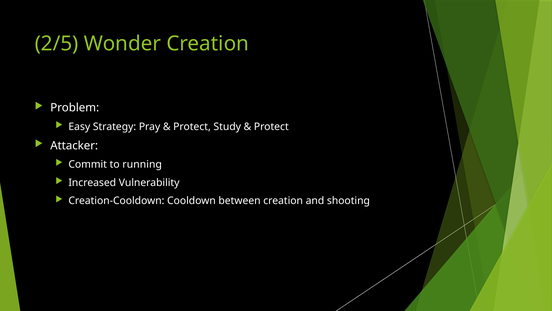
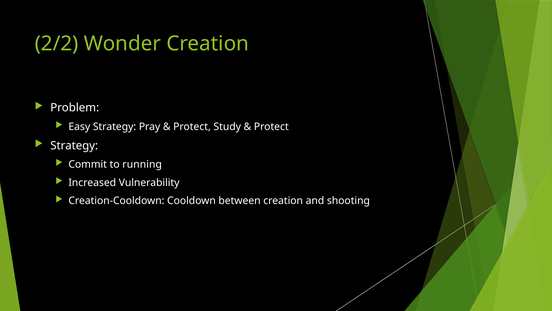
2/5: 2/5 -> 2/2
Attacker at (74, 145): Attacker -> Strategy
